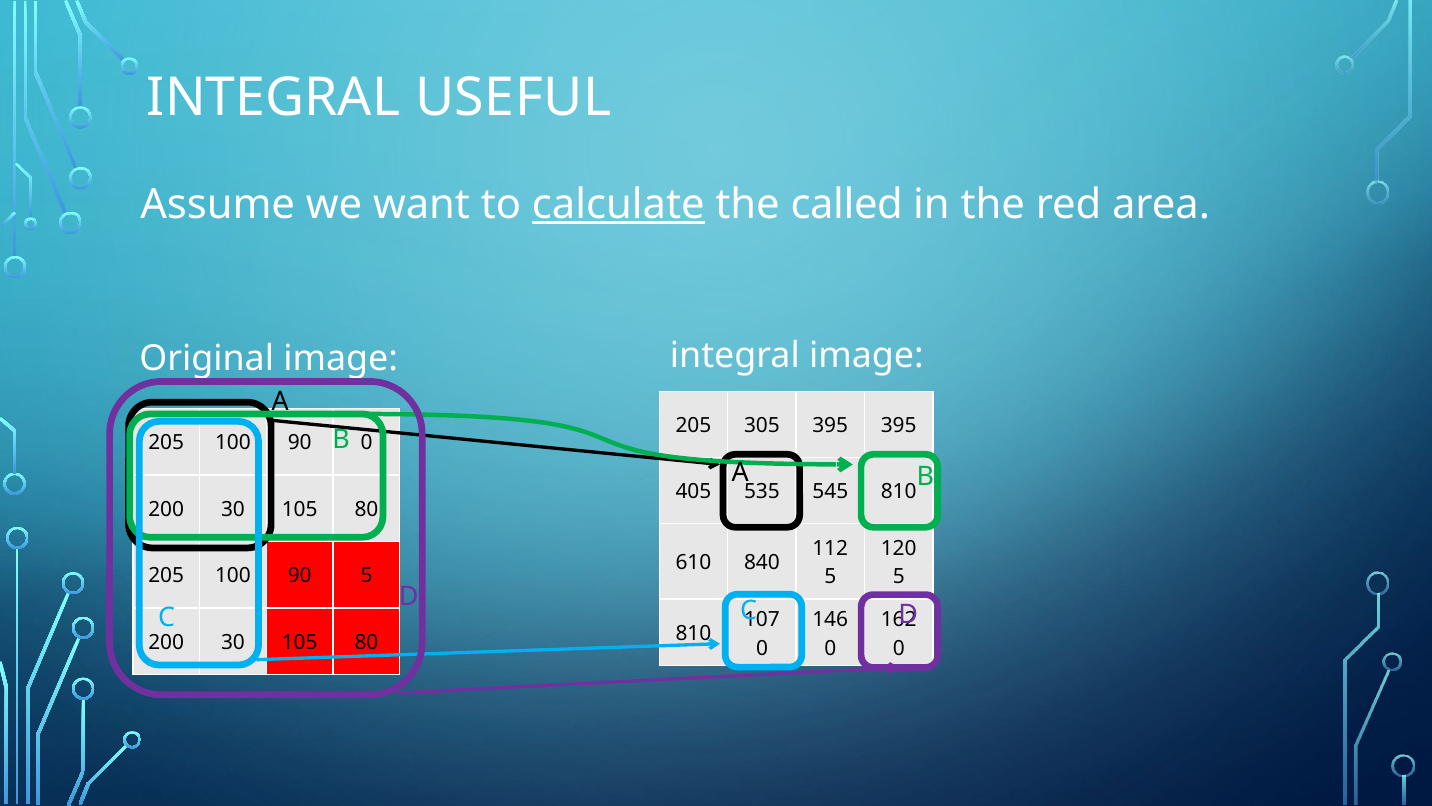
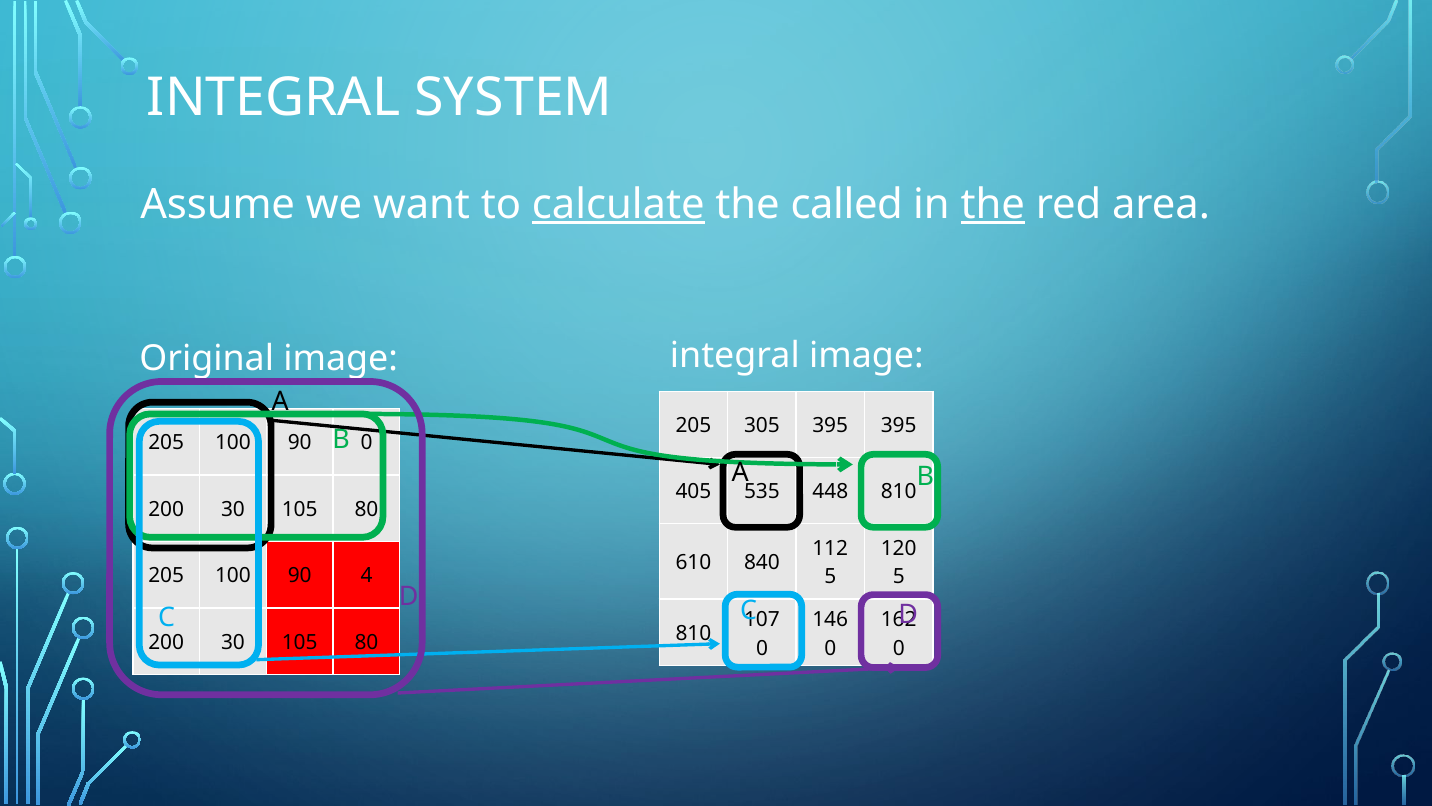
USEFUL: USEFUL -> SYSTEM
the at (993, 204) underline: none -> present
545: 545 -> 448
90 5: 5 -> 4
